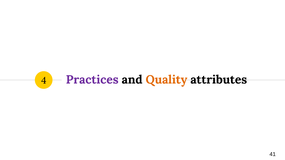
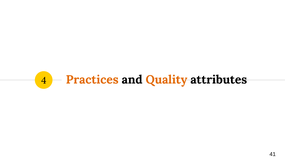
Practices colour: purple -> orange
